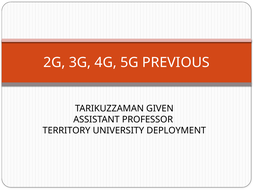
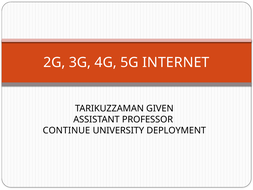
PREVIOUS: PREVIOUS -> INTERNET
TERRITORY: TERRITORY -> CONTINUE
